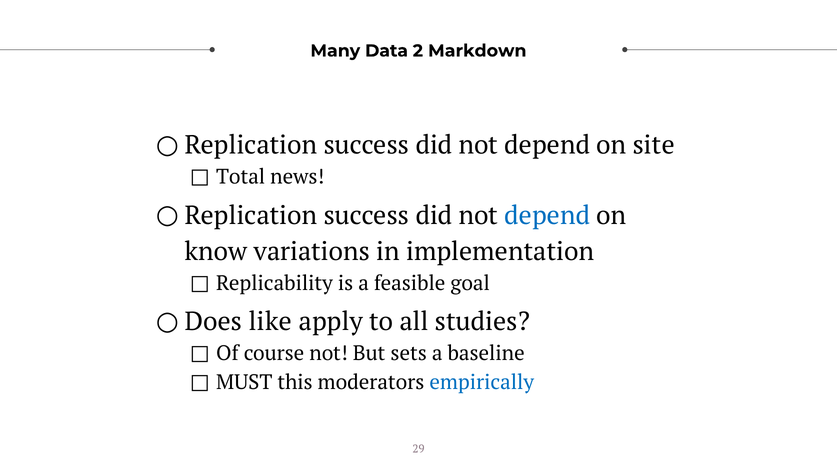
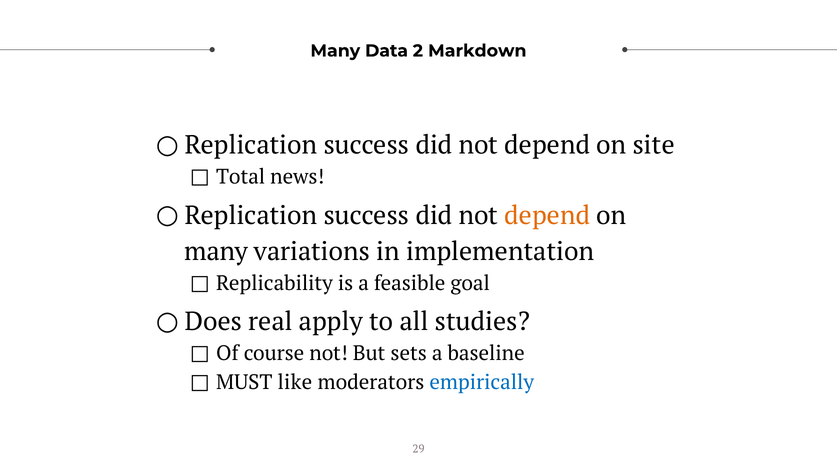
depend at (547, 215) colour: blue -> orange
know at (216, 251): know -> many
like: like -> real
this: this -> like
